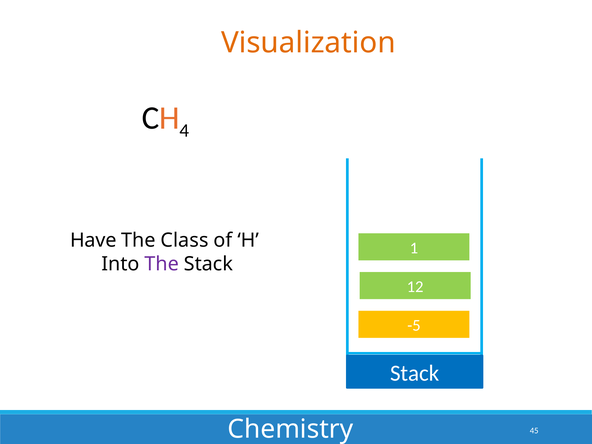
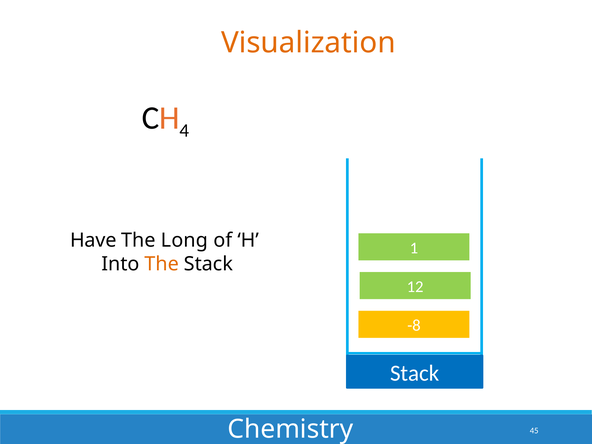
Class: Class -> Long
The at (162, 264) colour: purple -> orange
-5: -5 -> -8
